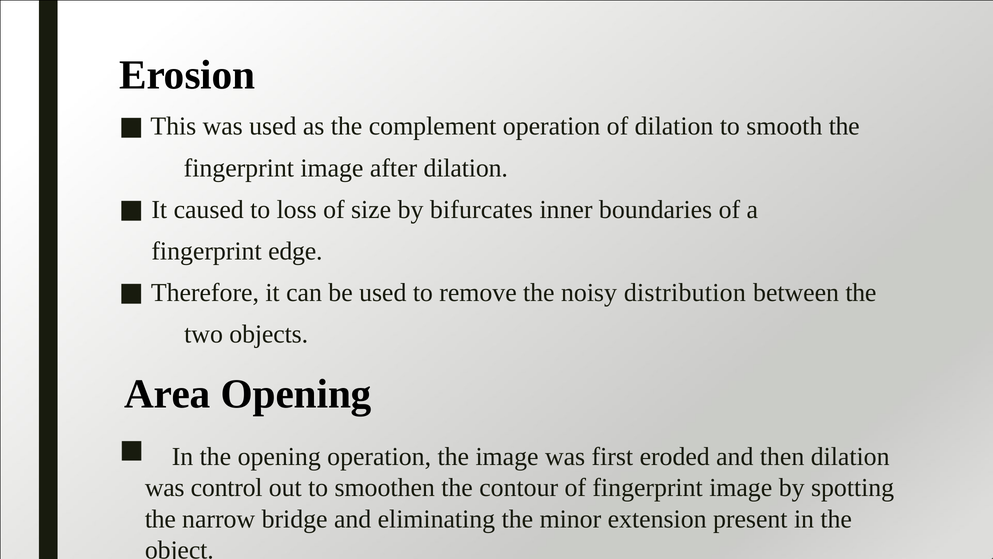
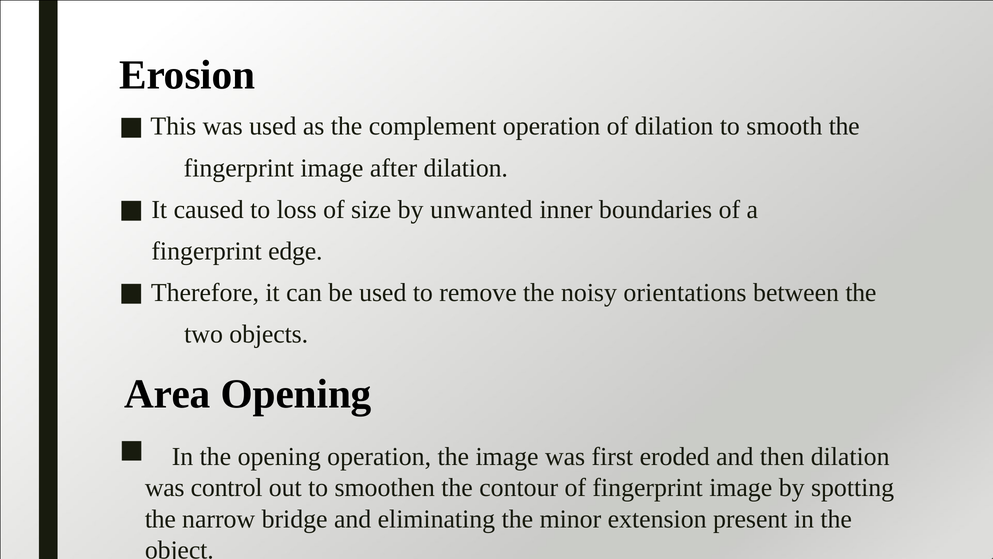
bifurcates: bifurcates -> unwanted
distribution: distribution -> orientations
